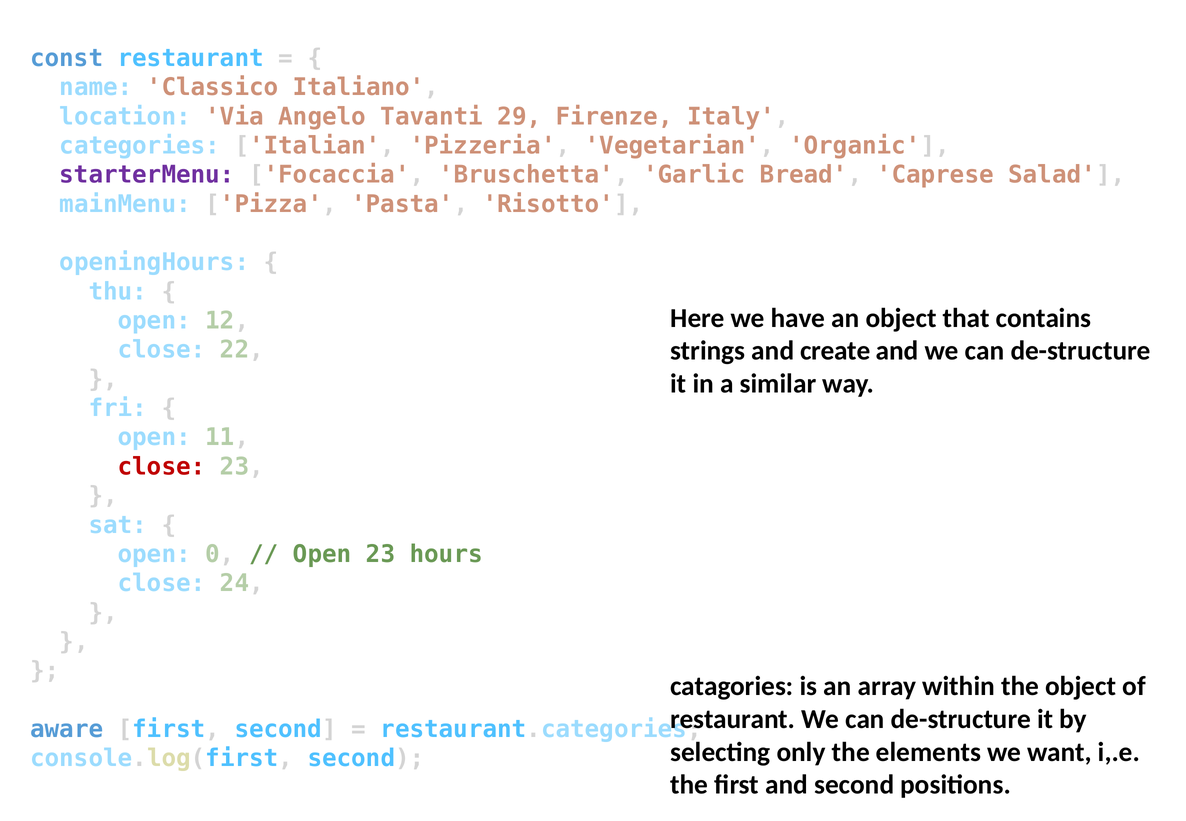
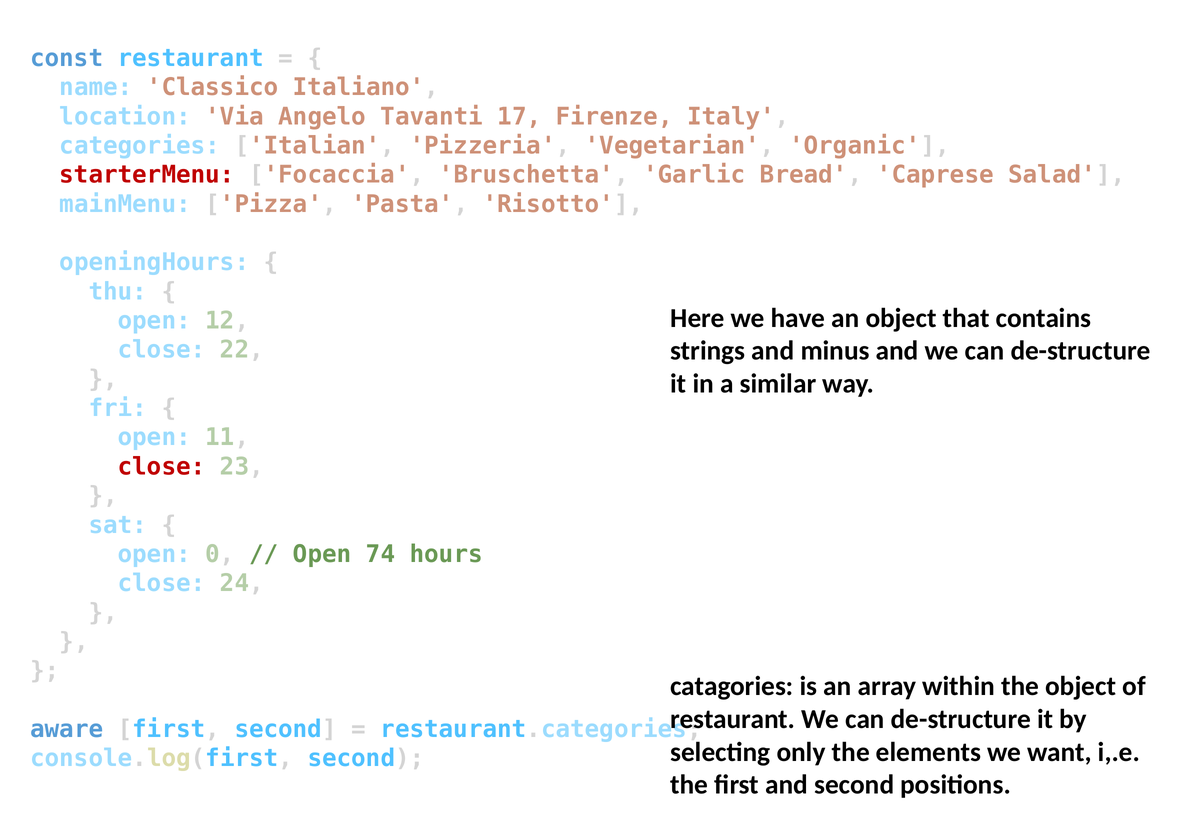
29: 29 -> 17
starterMenu colour: purple -> red
create: create -> minus
Open 23: 23 -> 74
